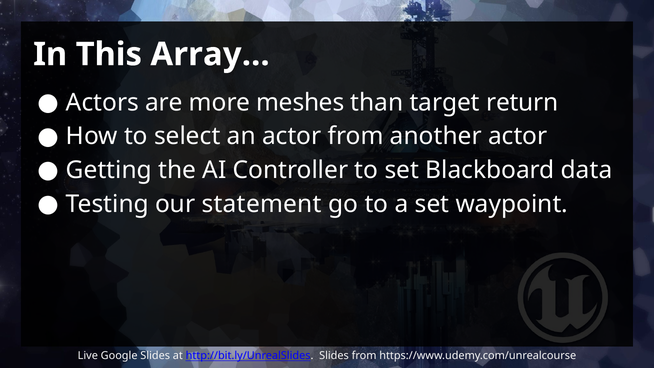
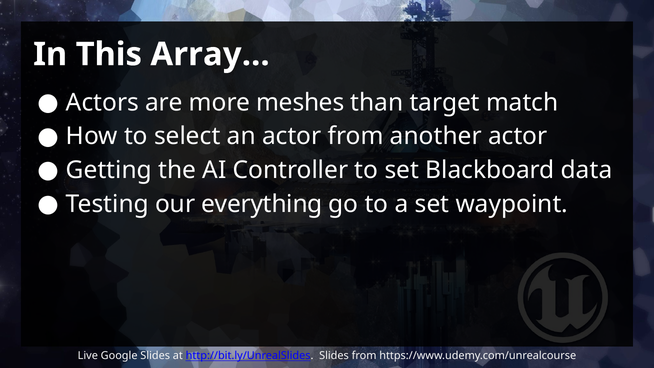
return: return -> match
statement: statement -> everything
